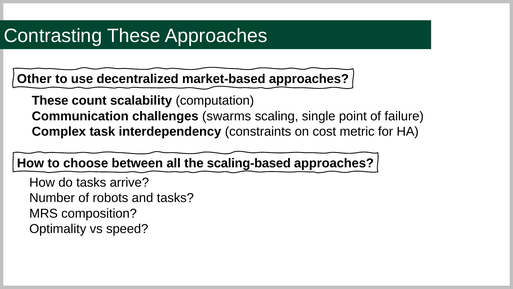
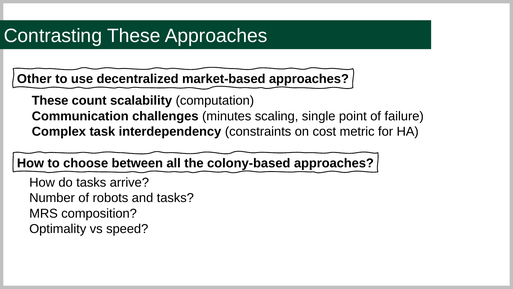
swarms: swarms -> minutes
scaling-based: scaling-based -> colony-based
